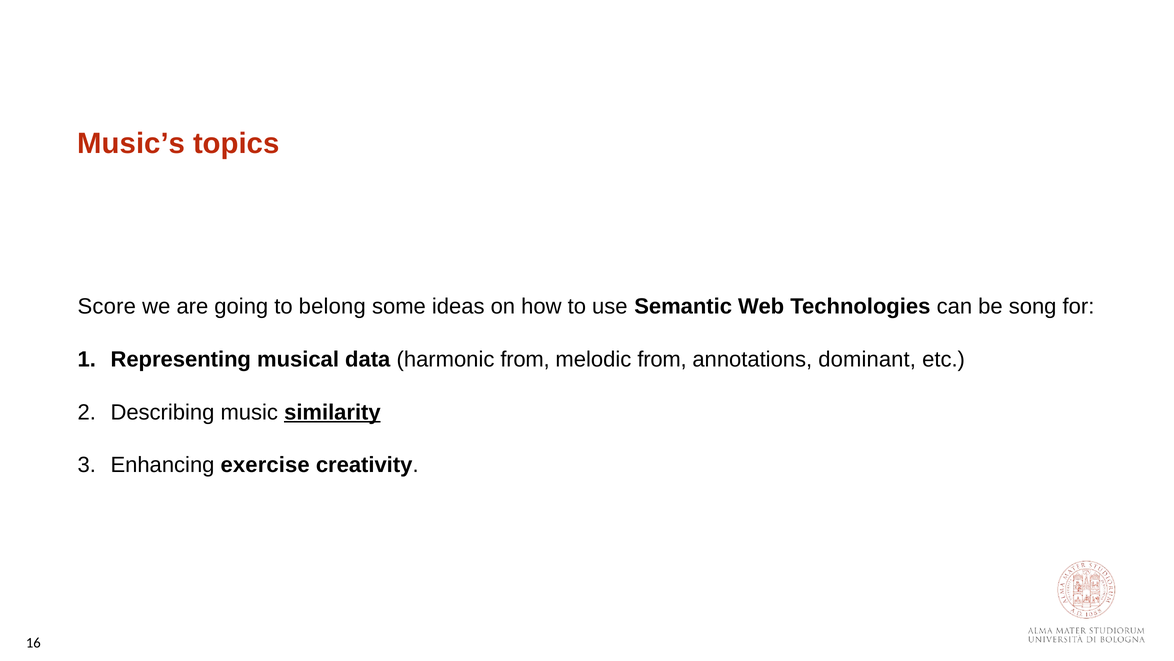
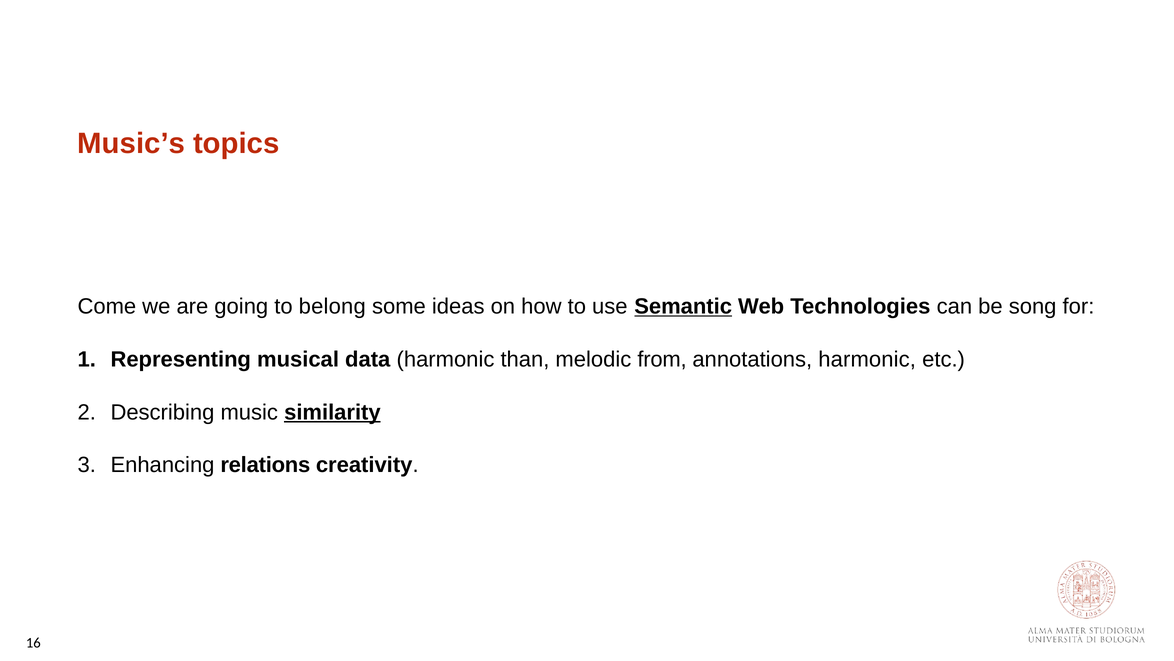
Score: Score -> Come
Semantic underline: none -> present
harmonic from: from -> than
annotations dominant: dominant -> harmonic
exercise: exercise -> relations
